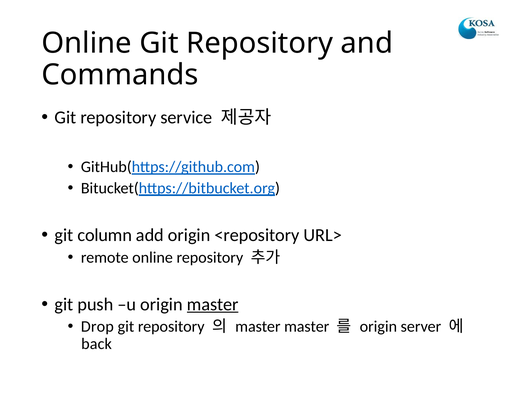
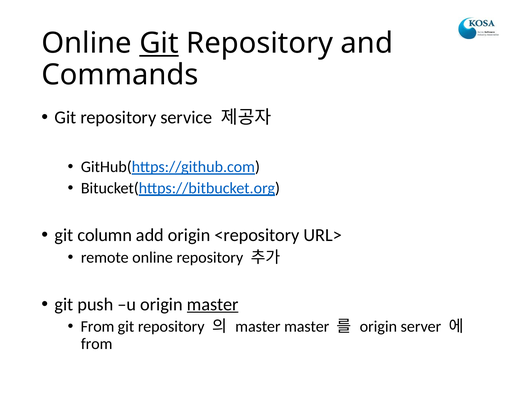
Git at (159, 43) underline: none -> present
Drop at (97, 326): Drop -> From
back at (97, 343): back -> from
